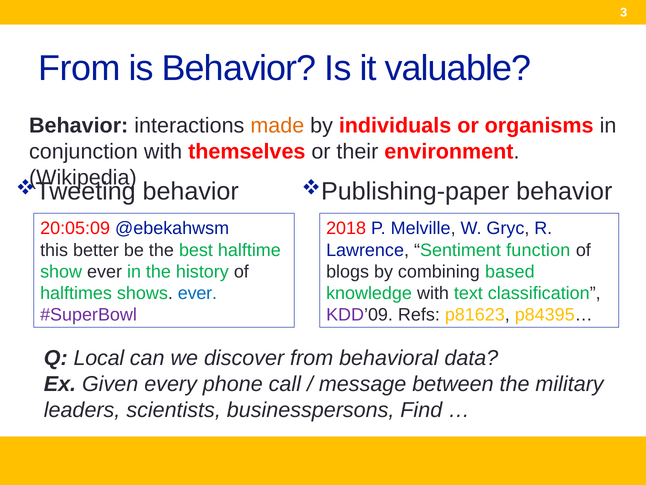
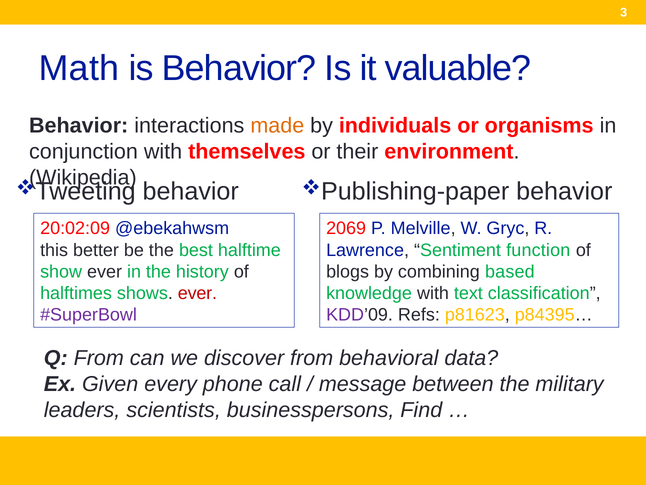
From at (79, 68): From -> Math
20:05:09: 20:05:09 -> 20:02:09
2018: 2018 -> 2069
ever at (197, 293) colour: blue -> red
Q Local: Local -> From
